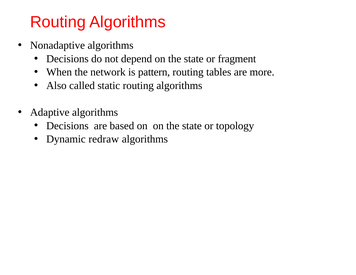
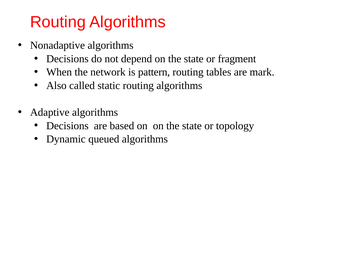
more: more -> mark
redraw: redraw -> queued
